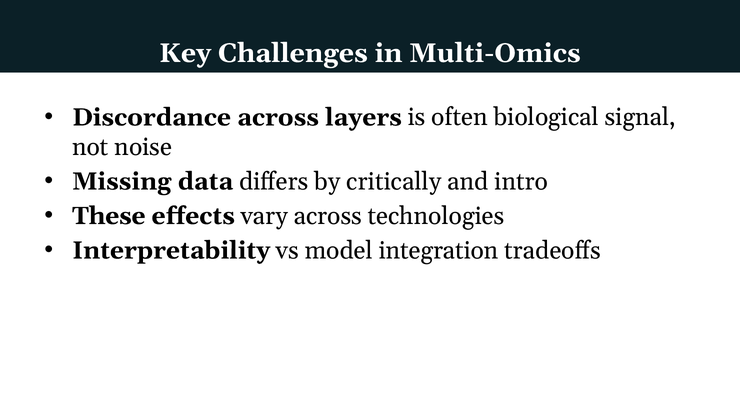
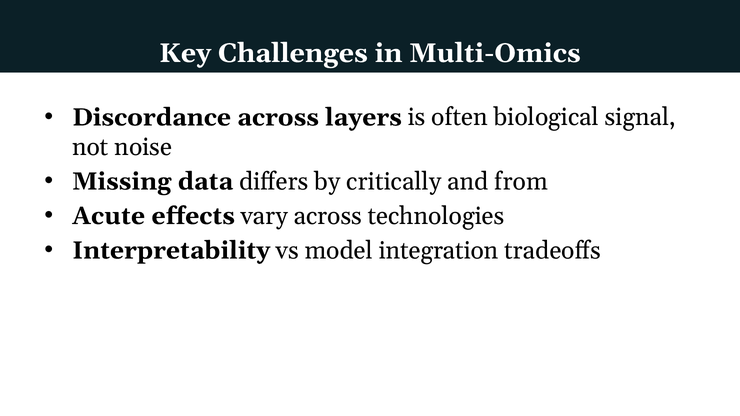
intro: intro -> from
These: These -> Acute
